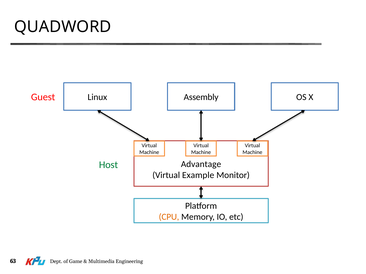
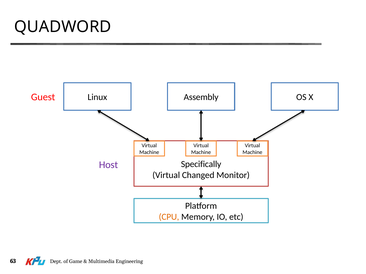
Advantage: Advantage -> Specifically
Host colour: green -> purple
Example: Example -> Changed
